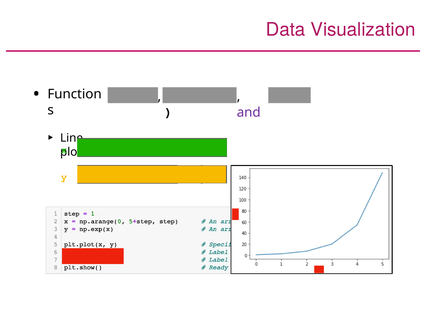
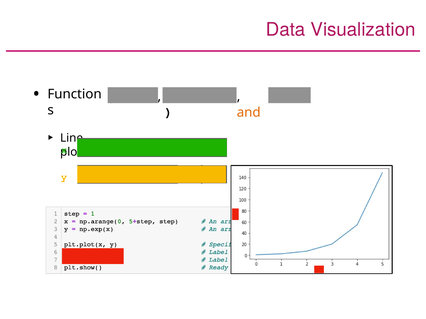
and colour: purple -> orange
